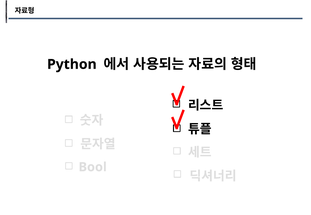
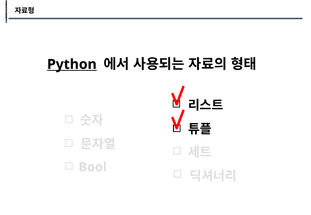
Python underline: none -> present
